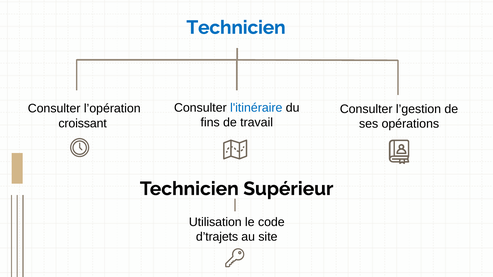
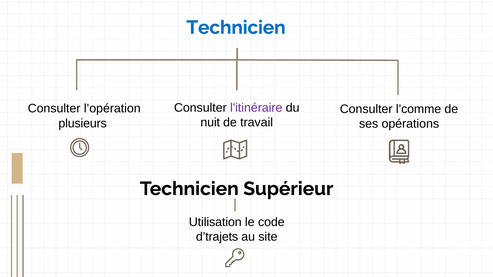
l'itinéraire colour: blue -> purple
l’gestion: l’gestion -> l’comme
fins: fins -> nuit
croissant: croissant -> plusieurs
